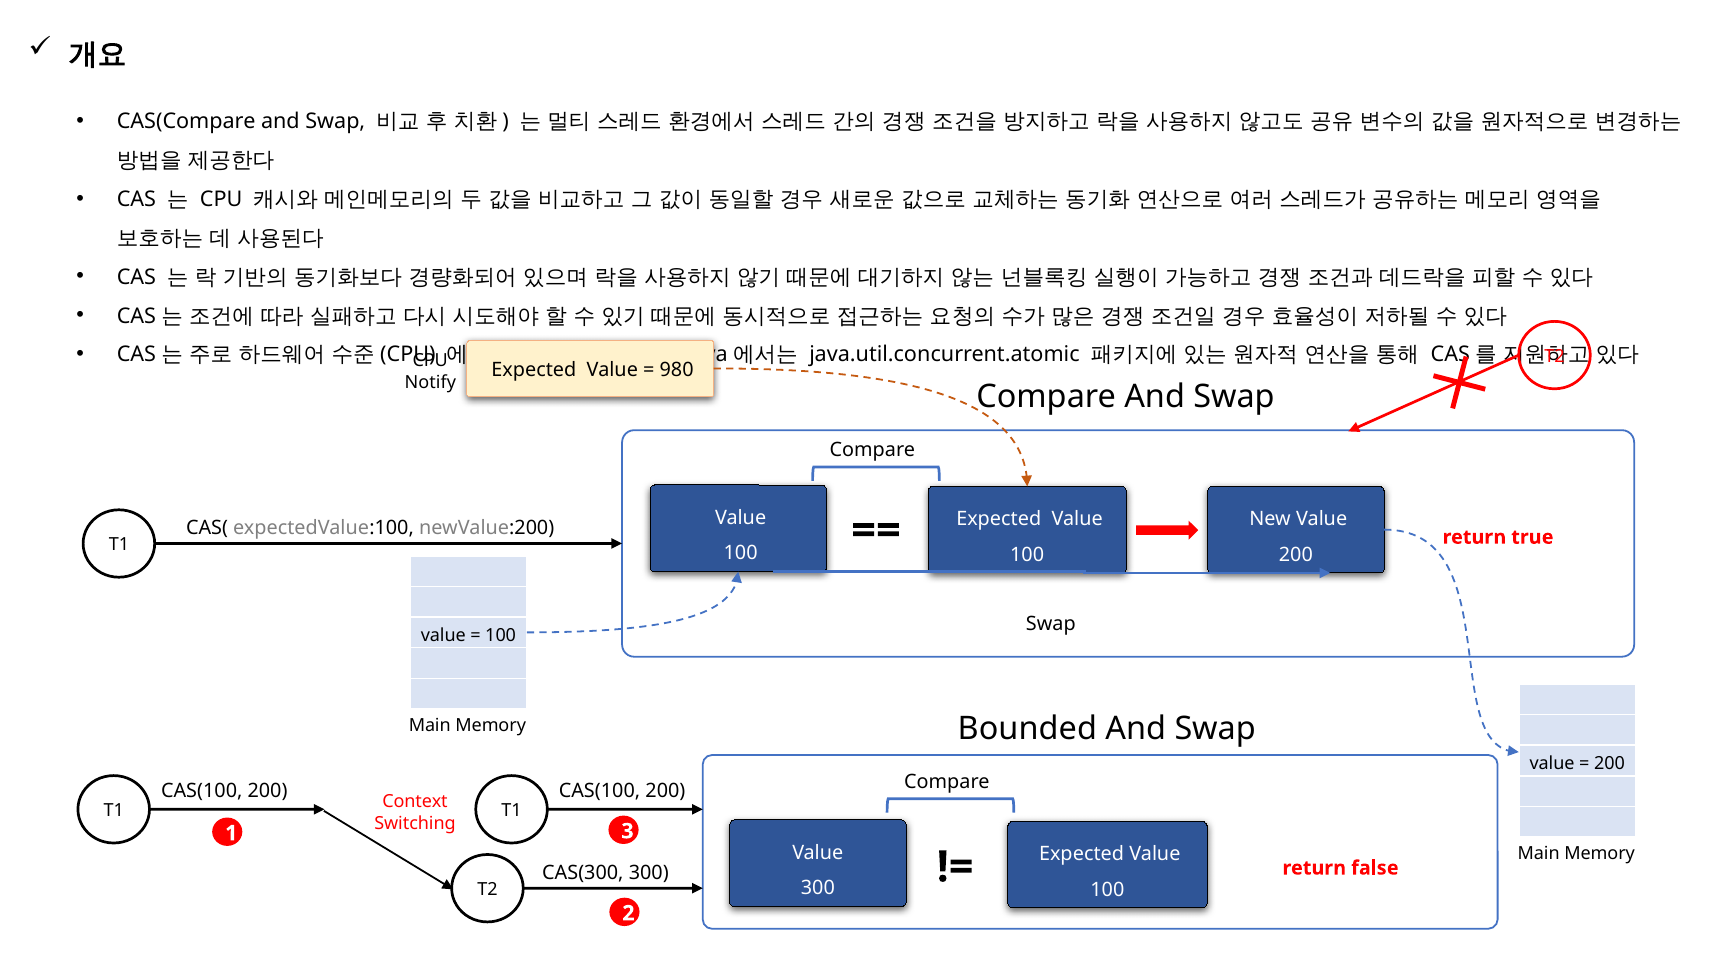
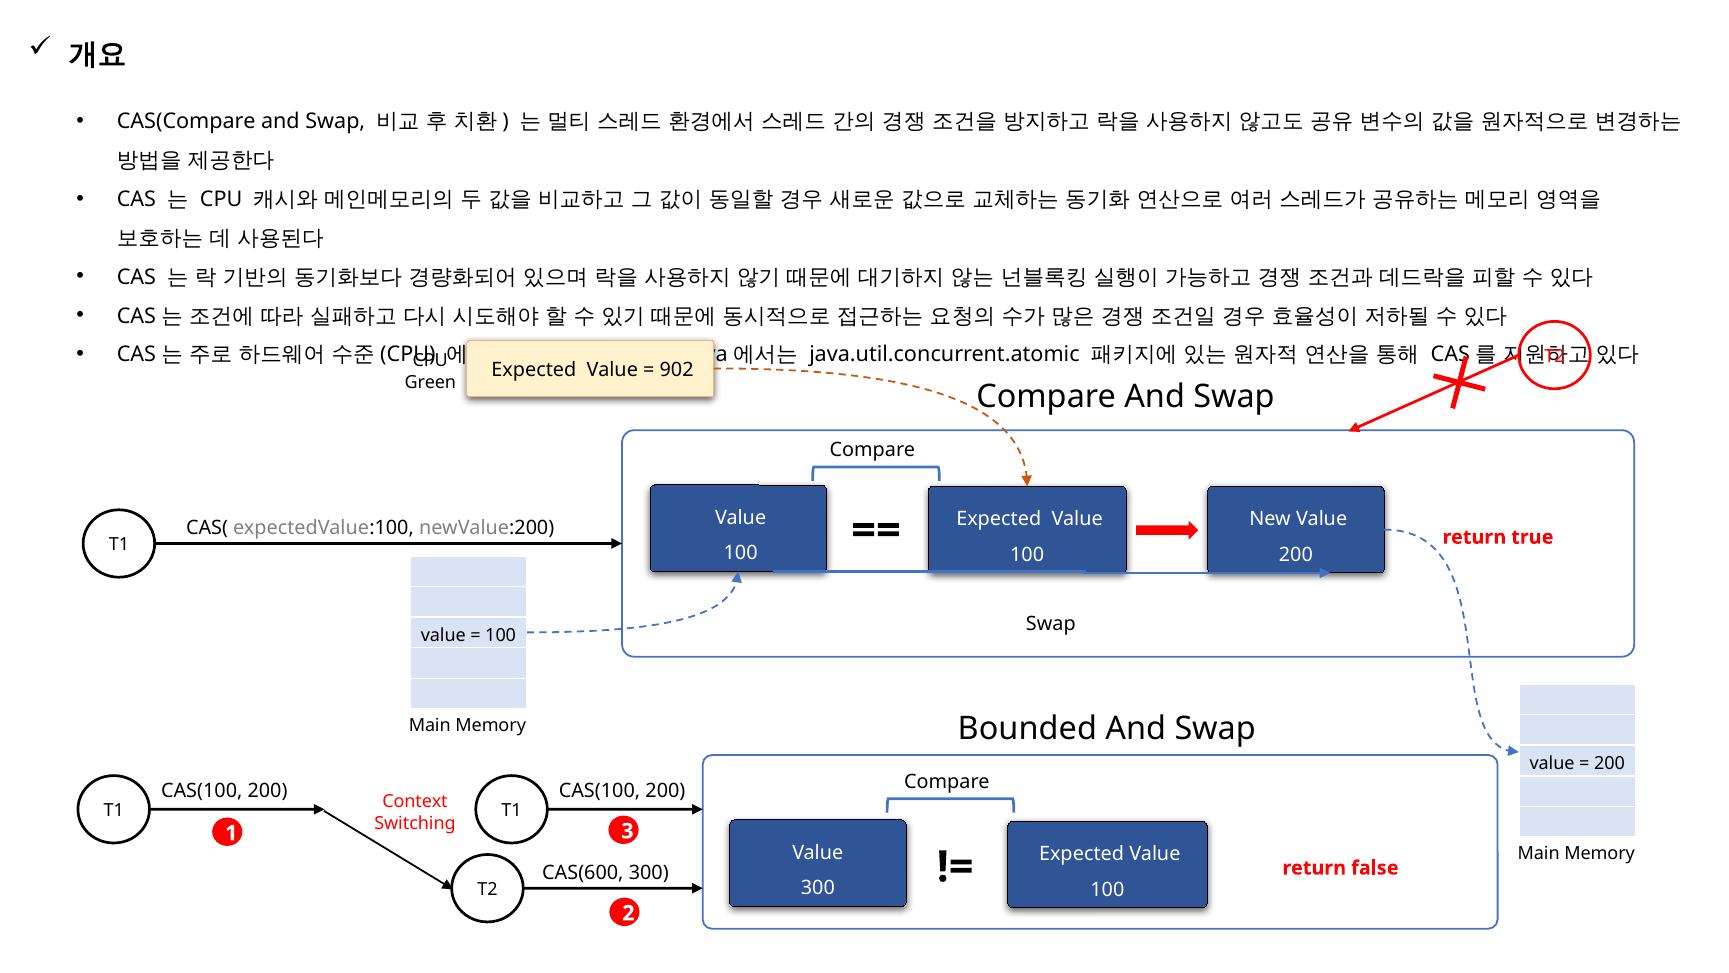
980: 980 -> 902
Notify: Notify -> Green
CAS(300: CAS(300 -> CAS(600
